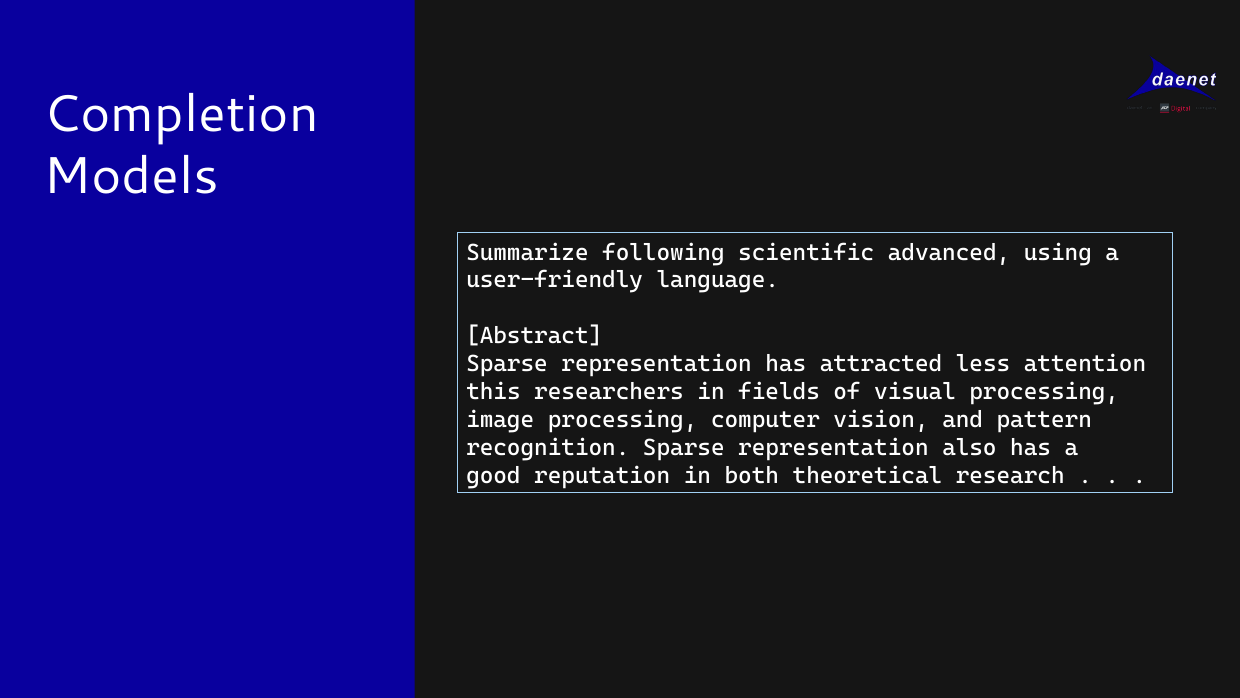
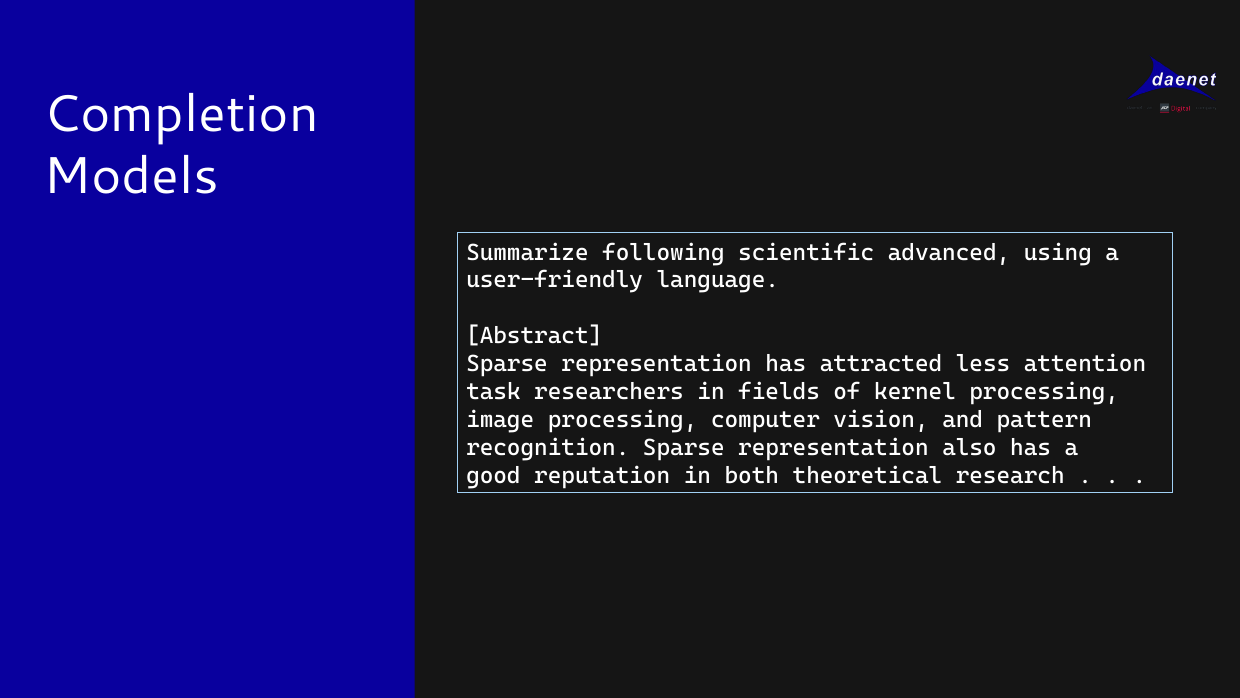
this: this -> task
visual: visual -> kernel
